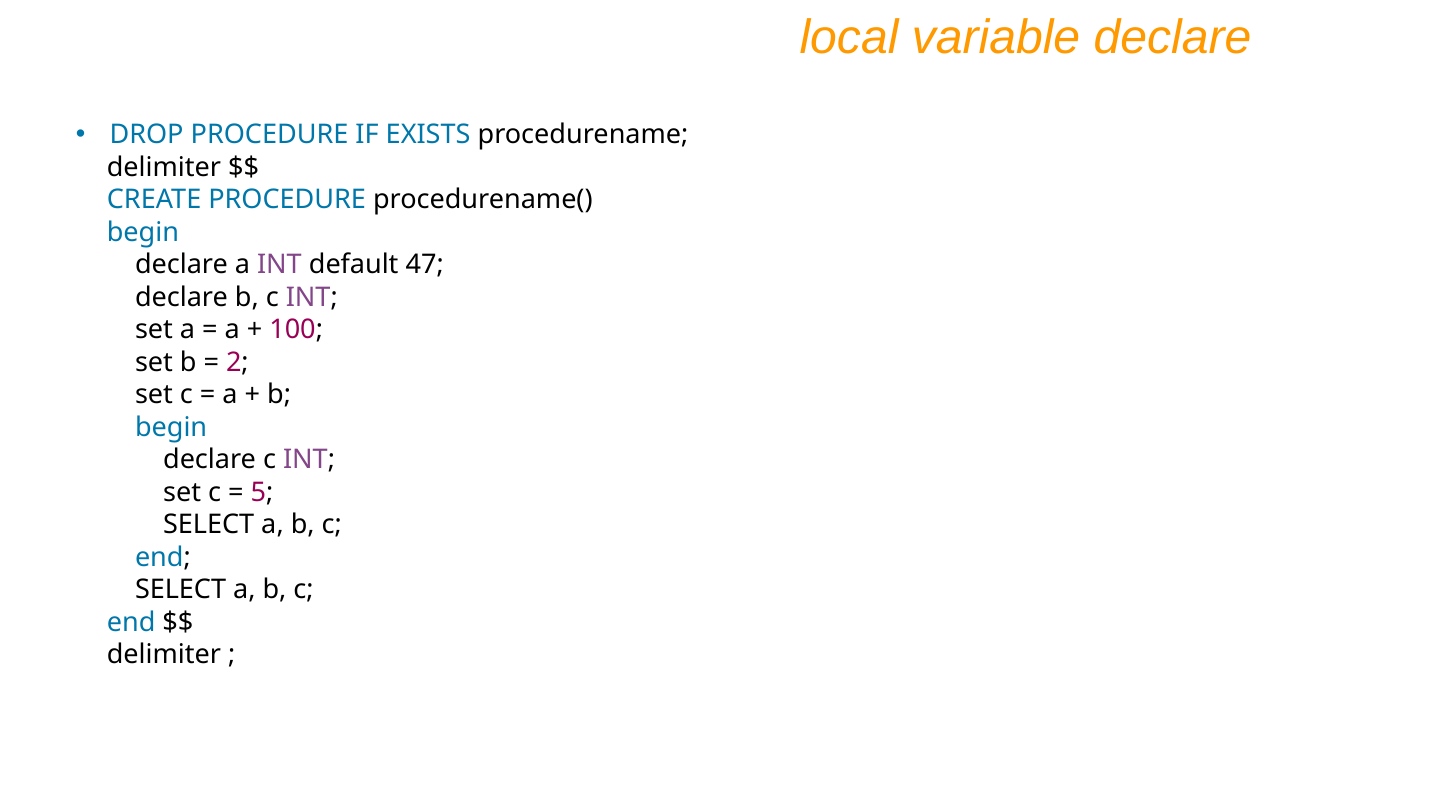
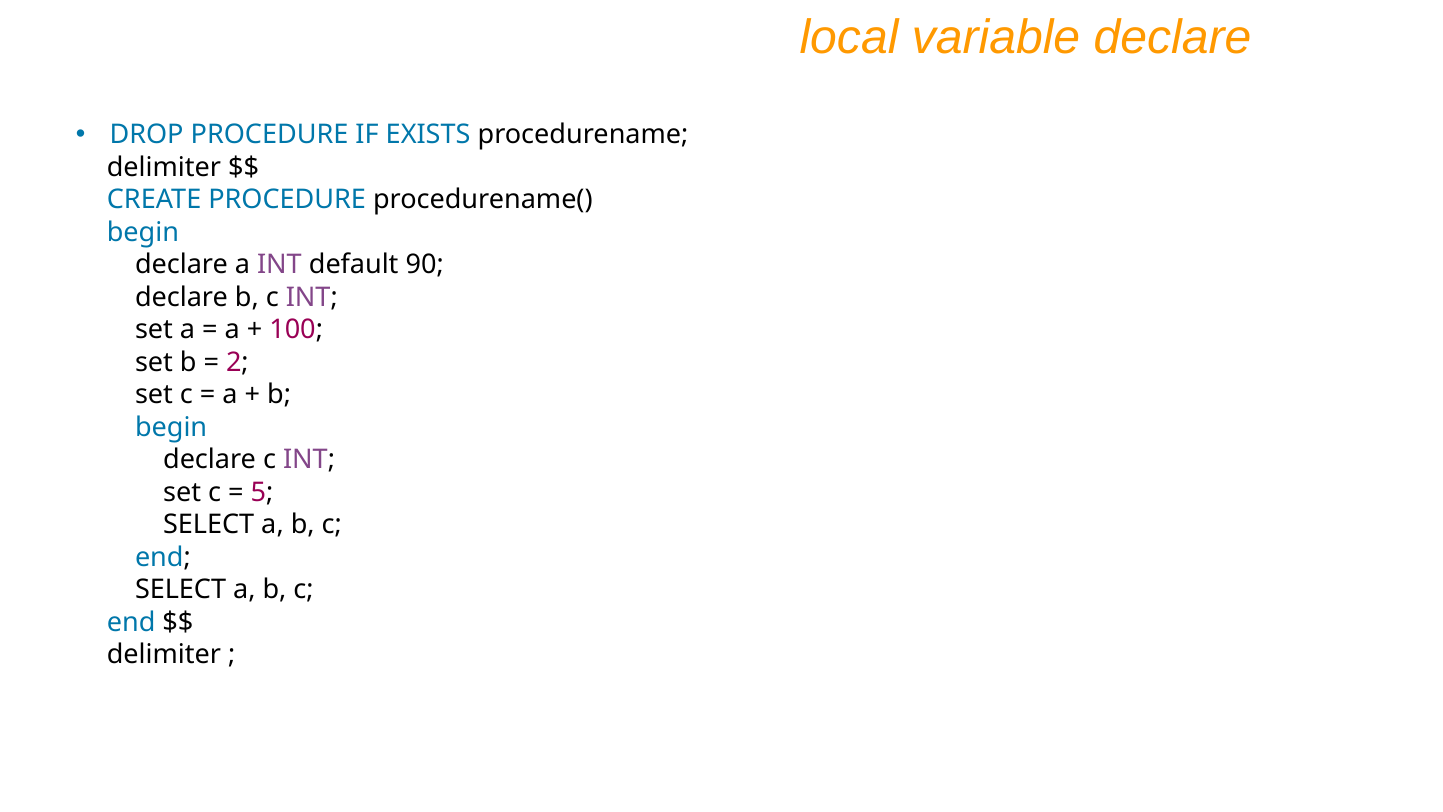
47: 47 -> 90
